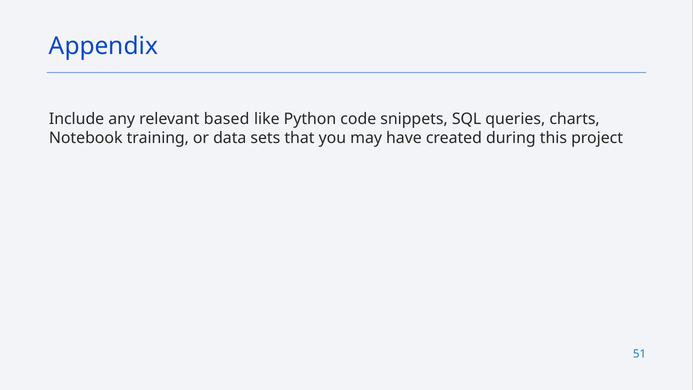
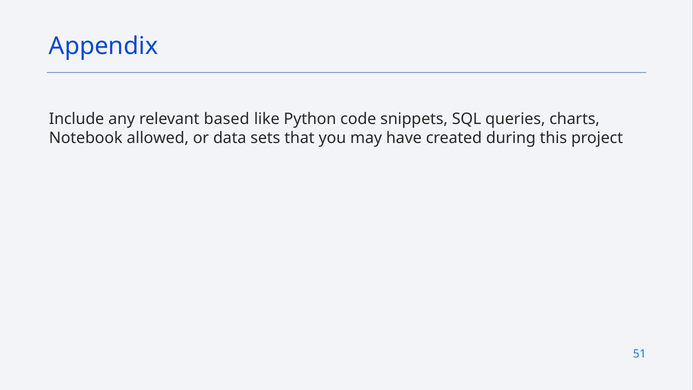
training: training -> allowed
